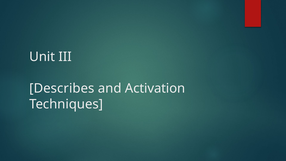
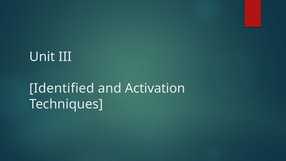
Describes: Describes -> Identified
